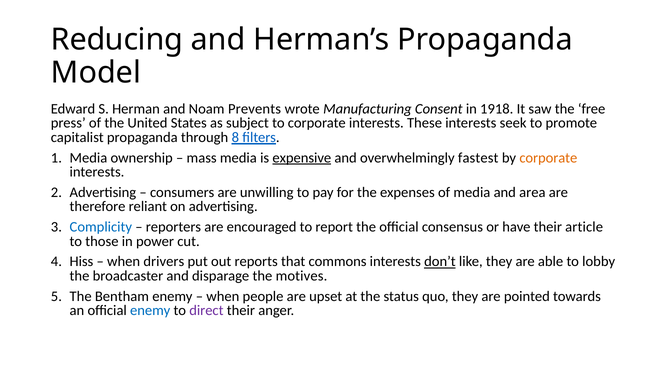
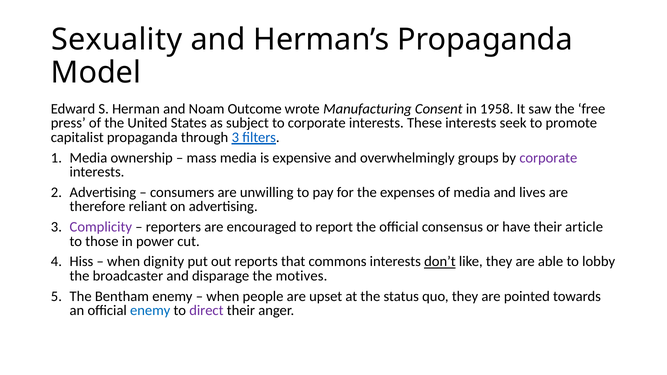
Reducing: Reducing -> Sexuality
Prevents: Prevents -> Outcome
1918: 1918 -> 1958
through 8: 8 -> 3
expensive underline: present -> none
fastest: fastest -> groups
corporate at (548, 158) colour: orange -> purple
area: area -> lives
Complicity colour: blue -> purple
drivers: drivers -> dignity
